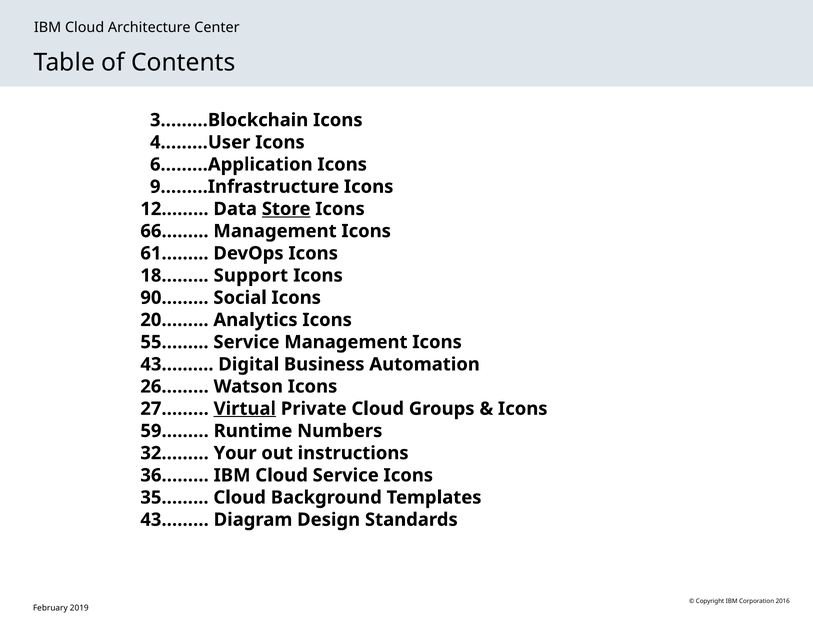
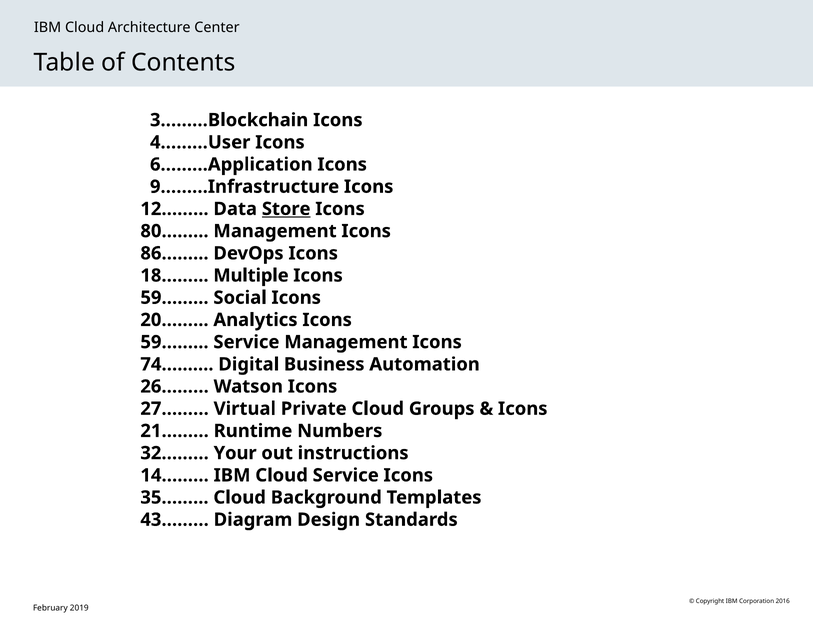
66……: 66…… -> 80……
61……: 61…… -> 86……
Support: Support -> Multiple
90…… at (174, 297): 90…… -> 59……
55…… at (174, 342): 55…… -> 59……
43…: 43… -> 74…
Virtual underline: present -> none
59………: 59……… -> 21………
36………: 36……… -> 14………
